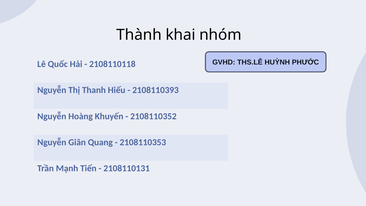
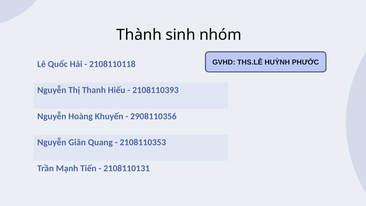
khai: khai -> sinh
2108110352: 2108110352 -> 2908110356
